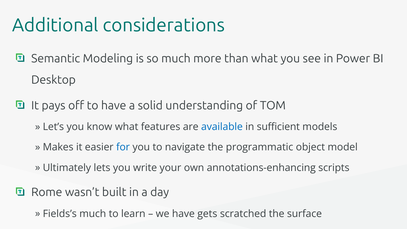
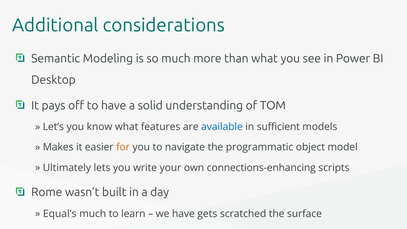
for colour: blue -> orange
annotations-enhancing: annotations-enhancing -> connections-enhancing
Fields’s: Fields’s -> Equal’s
